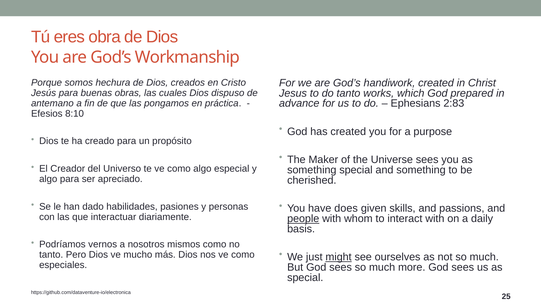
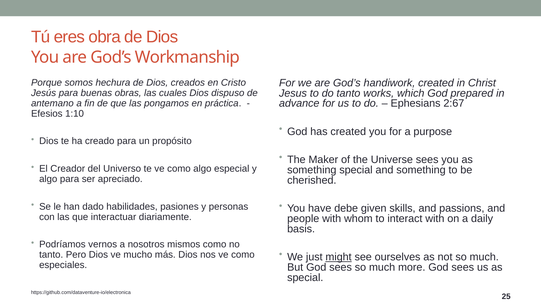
2:83: 2:83 -> 2:67
8:10: 8:10 -> 1:10
does: does -> debe
people underline: present -> none
